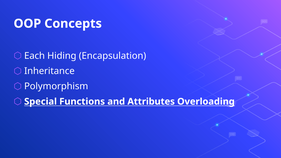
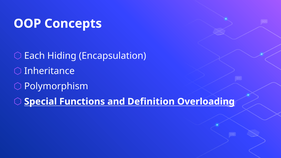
Attributes: Attributes -> Definition
